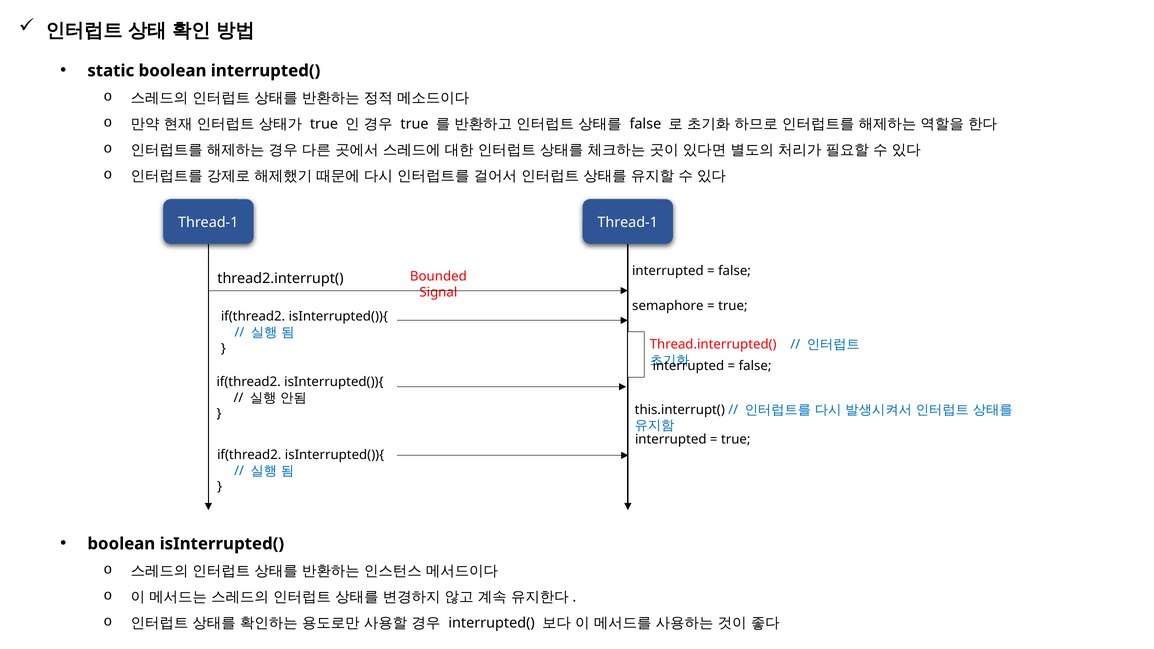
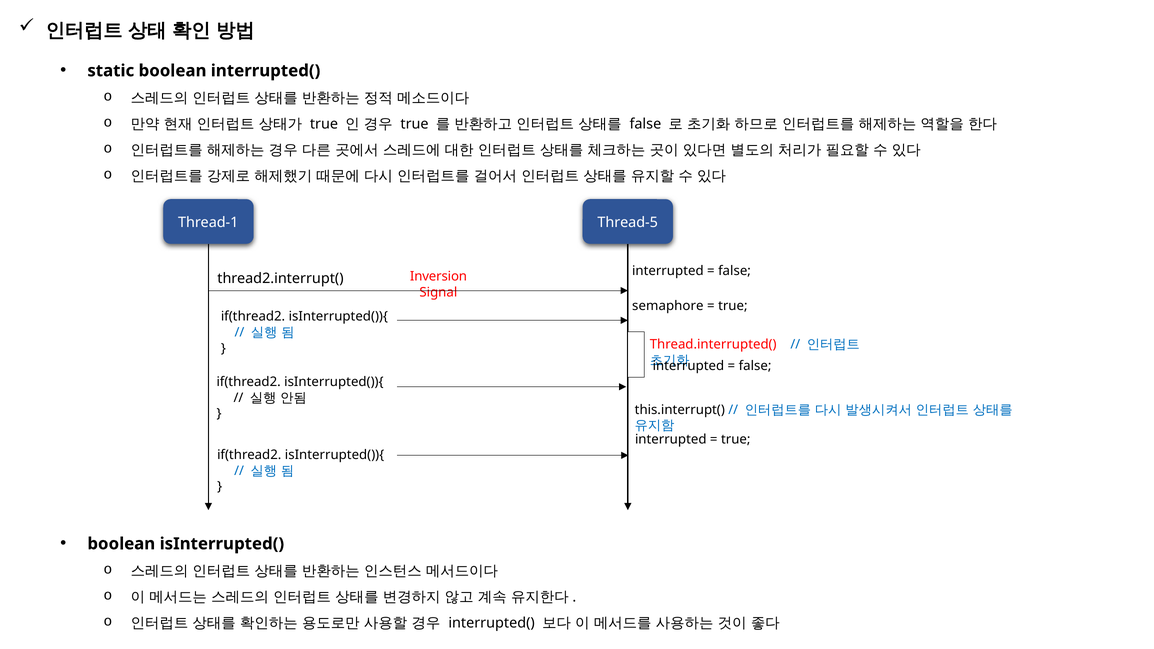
Thread-1 Thread-1: Thread-1 -> Thread-5
Bounded: Bounded -> Inversion
